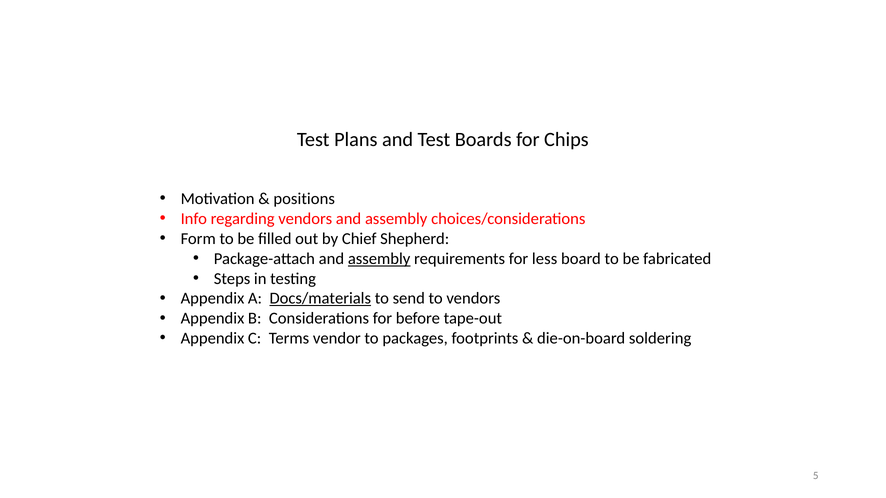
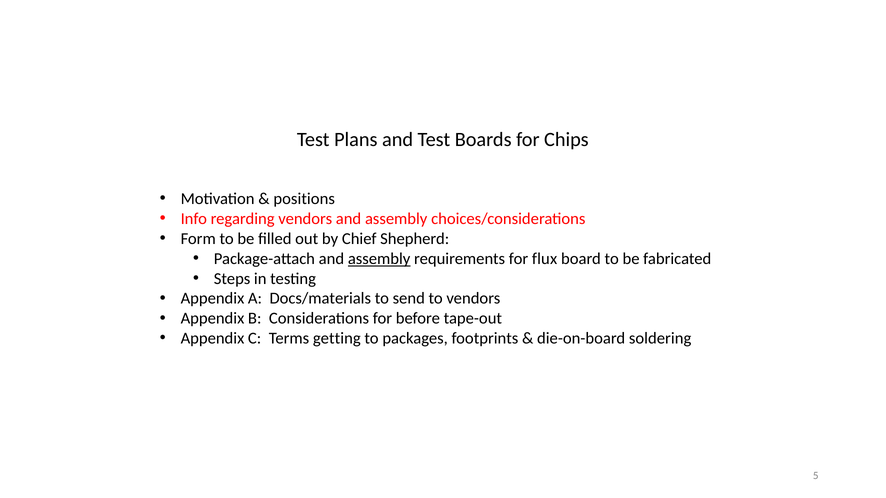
less: less -> flux
Docs/materials underline: present -> none
vendor: vendor -> getting
